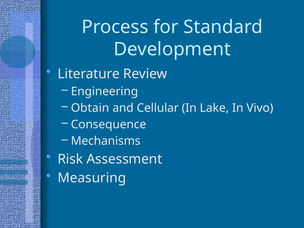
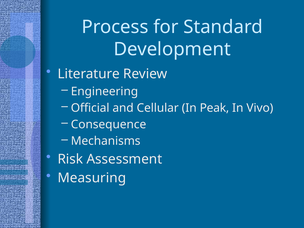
Obtain: Obtain -> Official
Lake: Lake -> Peak
